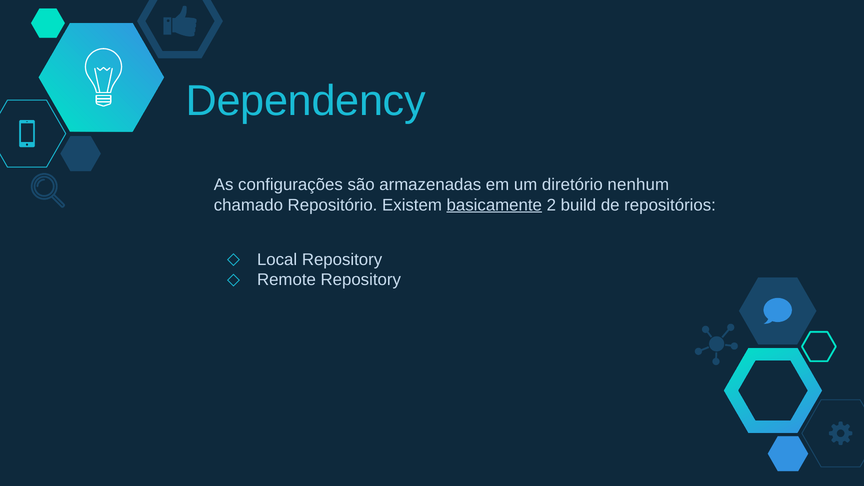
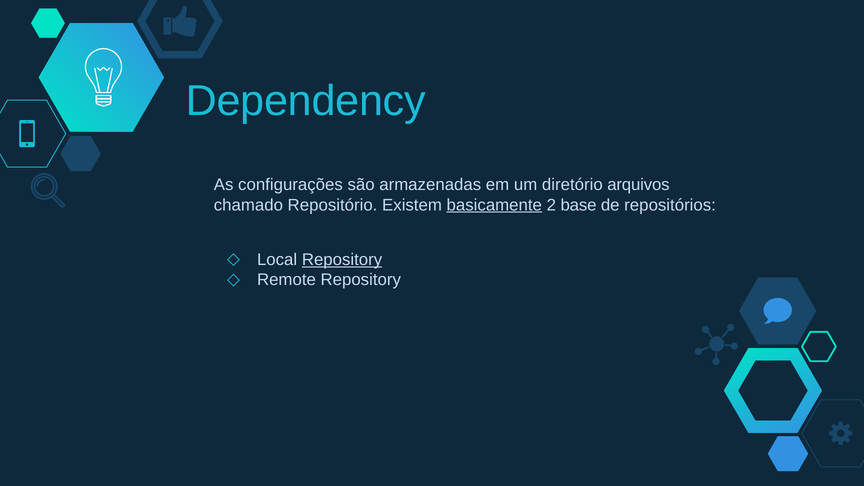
nenhum: nenhum -> arquivos
build: build -> base
Repository at (342, 260) underline: none -> present
